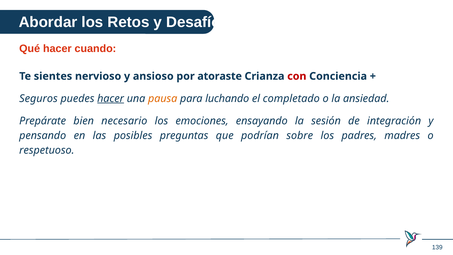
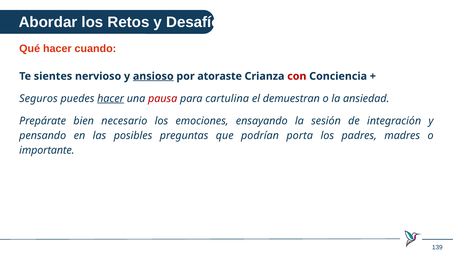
ansioso underline: none -> present
pausa colour: orange -> red
luchando: luchando -> cartulina
completado: completado -> demuestran
sobre: sobre -> porta
respetuoso: respetuoso -> importante
